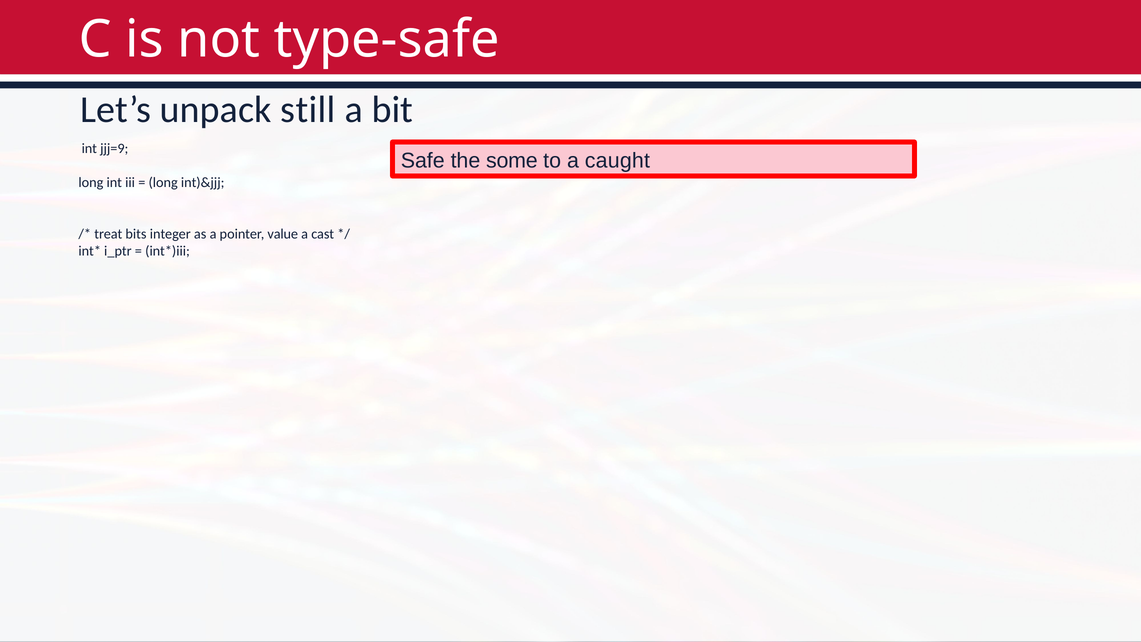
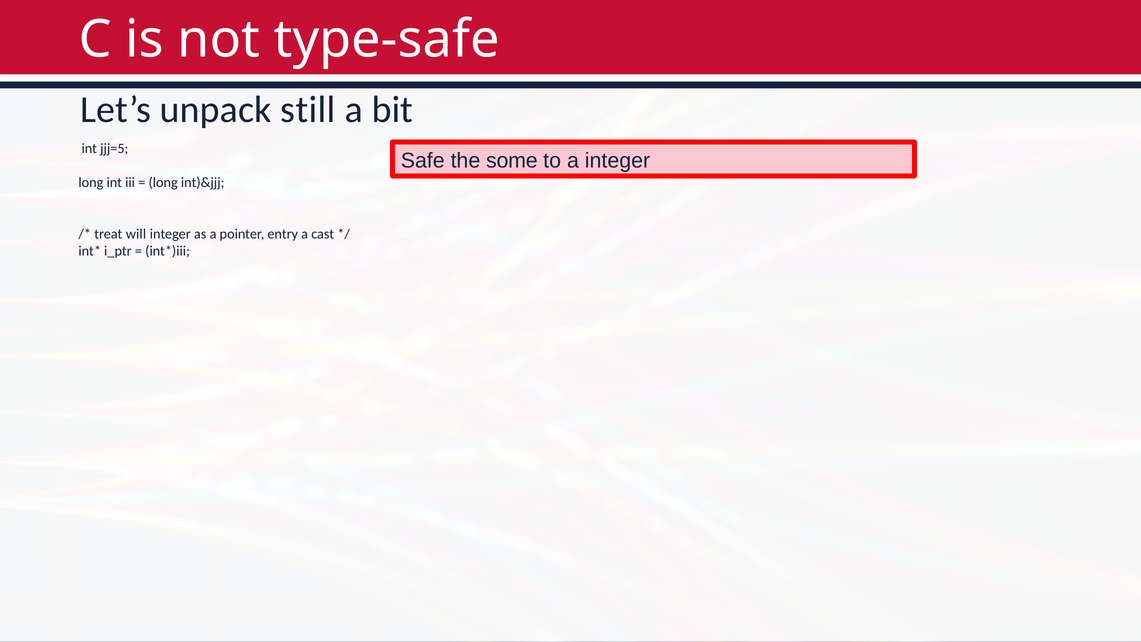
jjj=9: jjj=9 -> jjj=5
a caught: caught -> integer
bits: bits -> will
value: value -> entry
